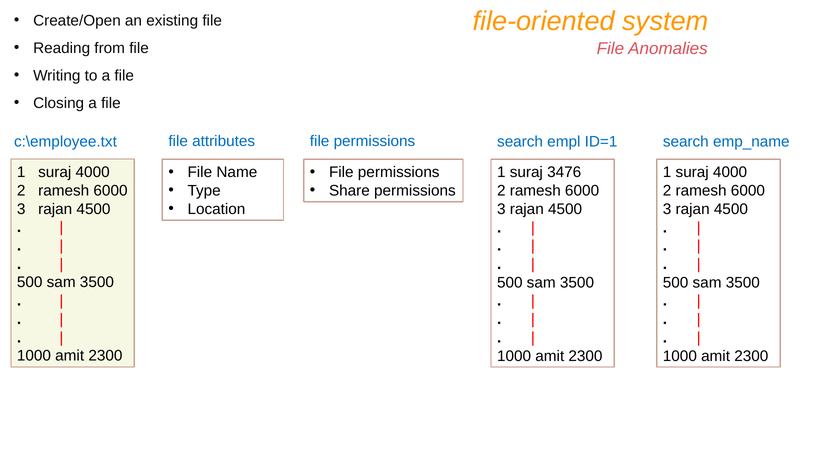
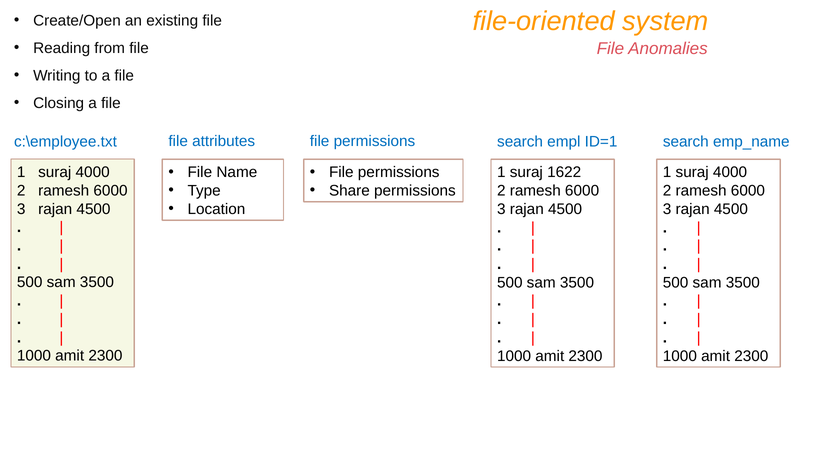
3476: 3476 -> 1622
